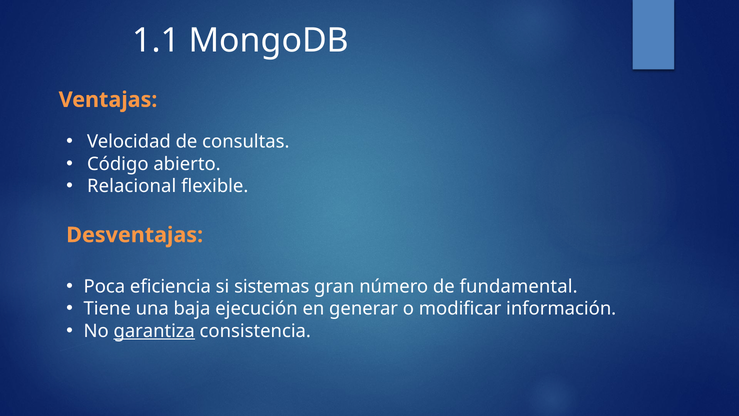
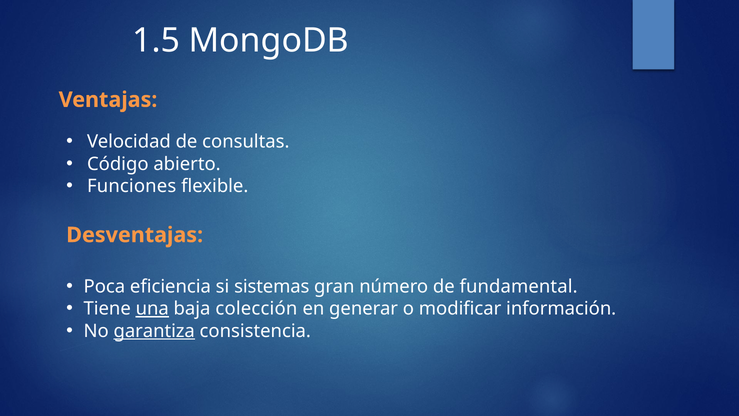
1.1: 1.1 -> 1.5
Relacional: Relacional -> Funciones
una underline: none -> present
ejecución: ejecución -> colección
